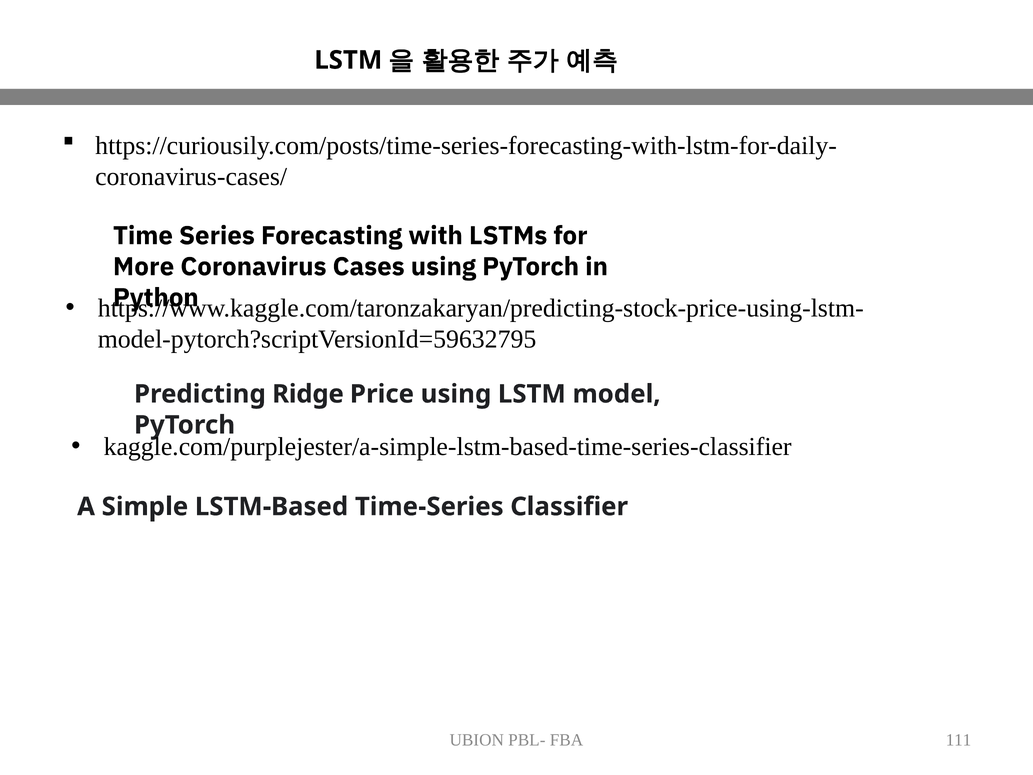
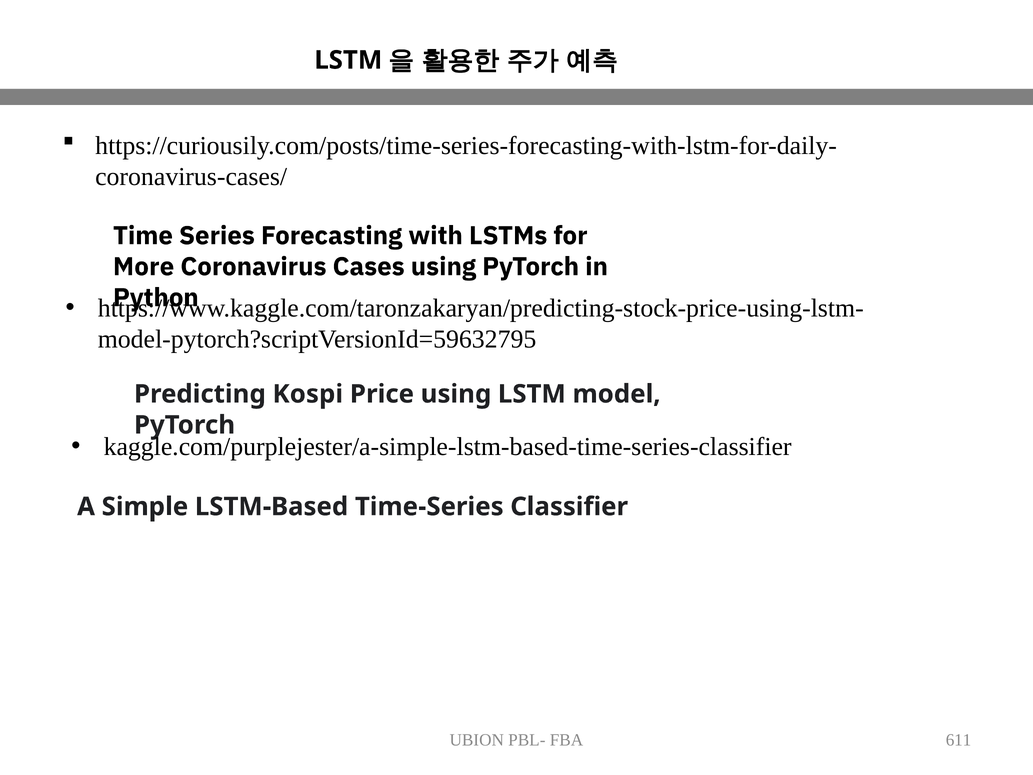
Ridge: Ridge -> Kospi
111: 111 -> 611
